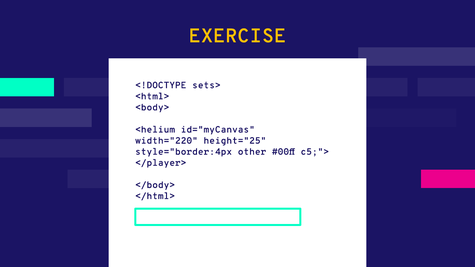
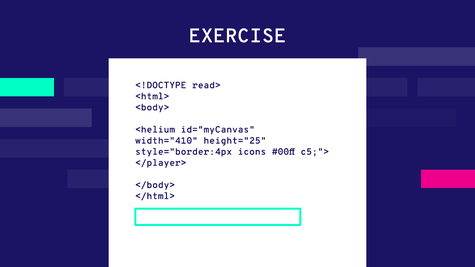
EXERCISE colour: yellow -> white
sets>: sets> -> read>
width="220: width="220 -> width="410
other: other -> icons
